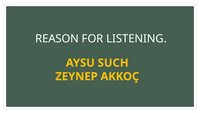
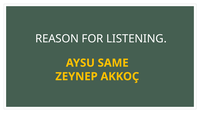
SUCH: SUCH -> SAME
